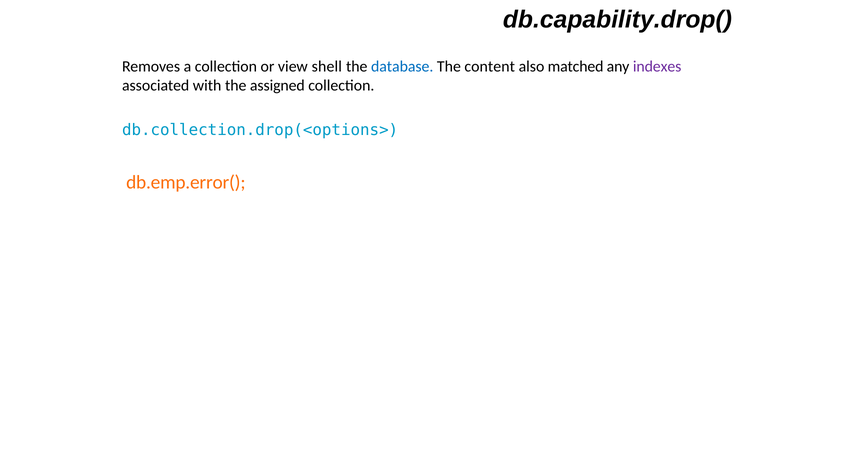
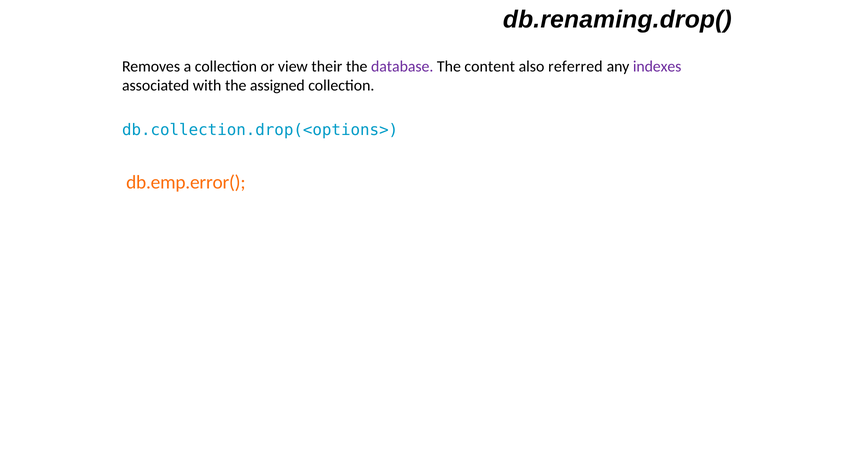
db.capability.drop(: db.capability.drop( -> db.renaming.drop(
shell: shell -> their
database colour: blue -> purple
matched: matched -> referred
